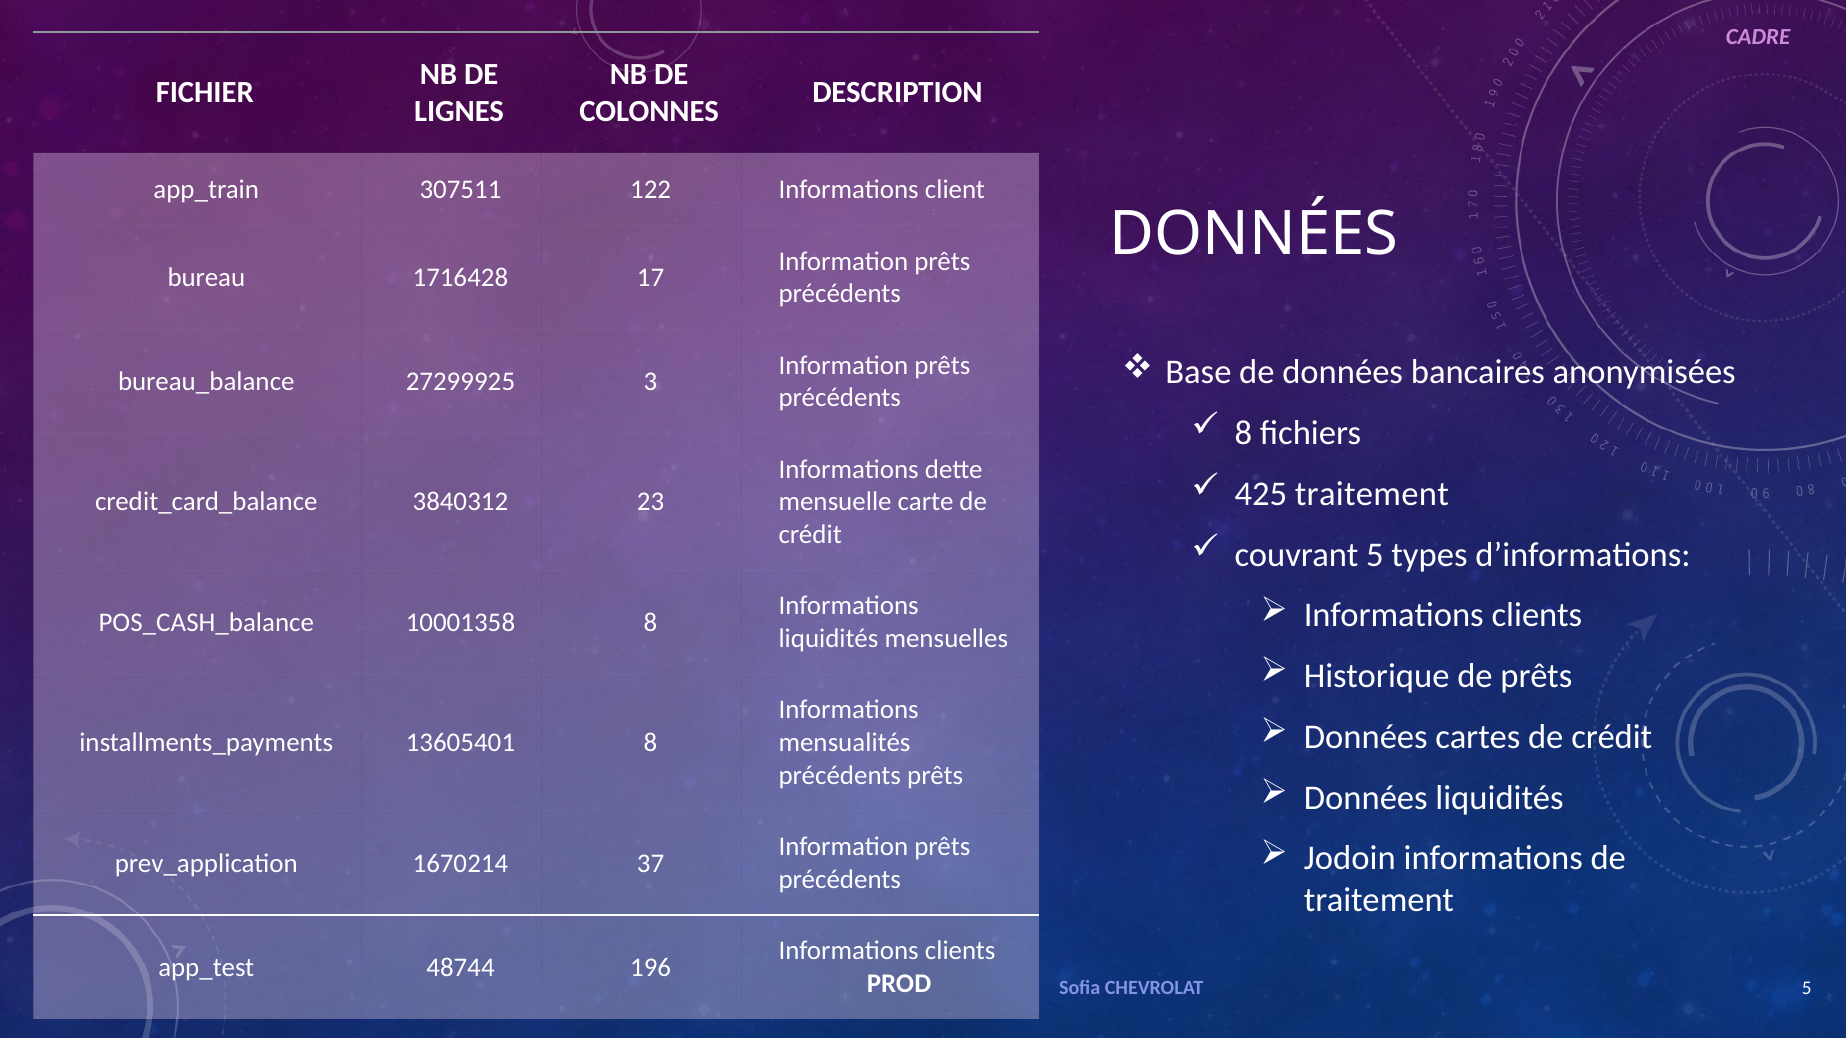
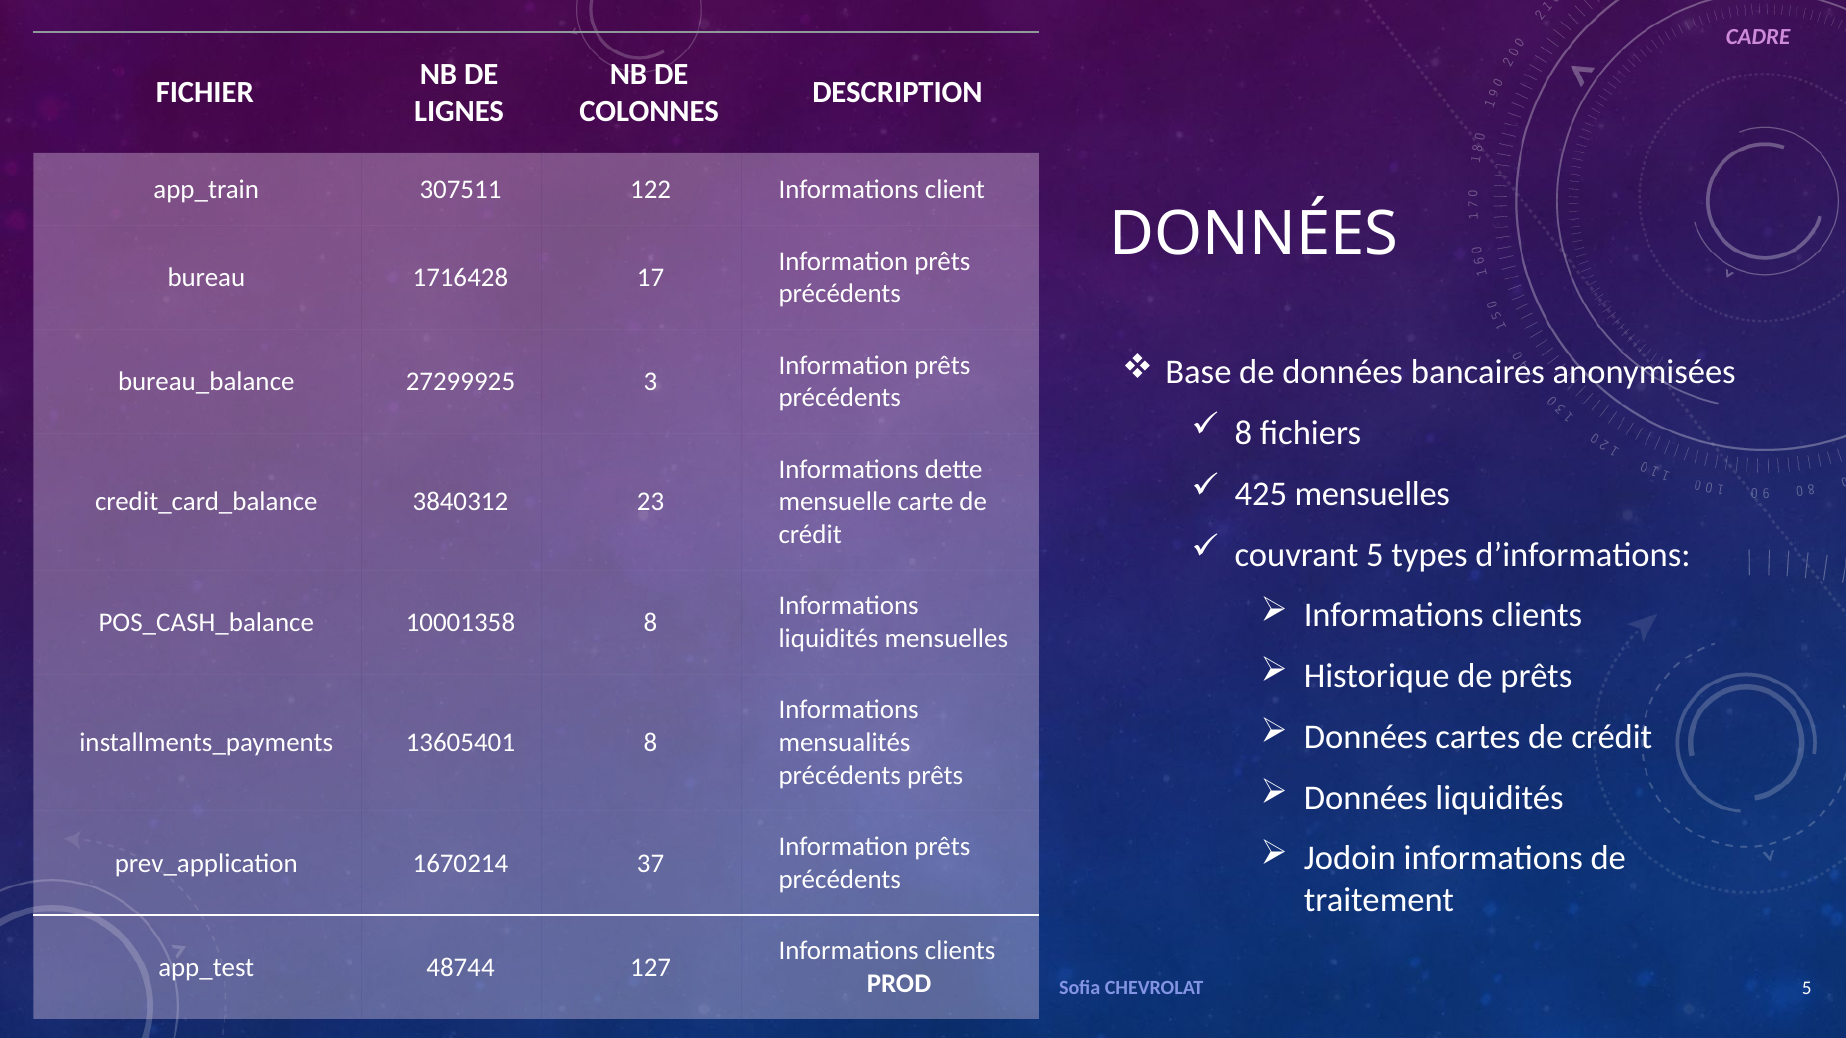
425 traitement: traitement -> mensuelles
196: 196 -> 127
